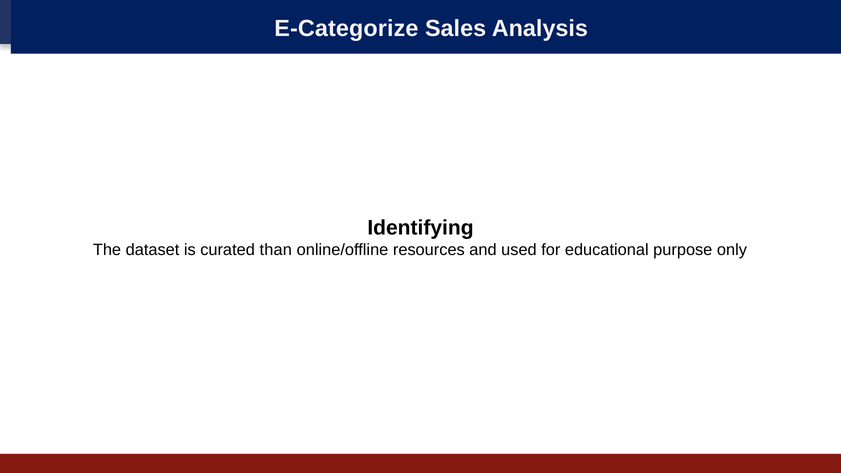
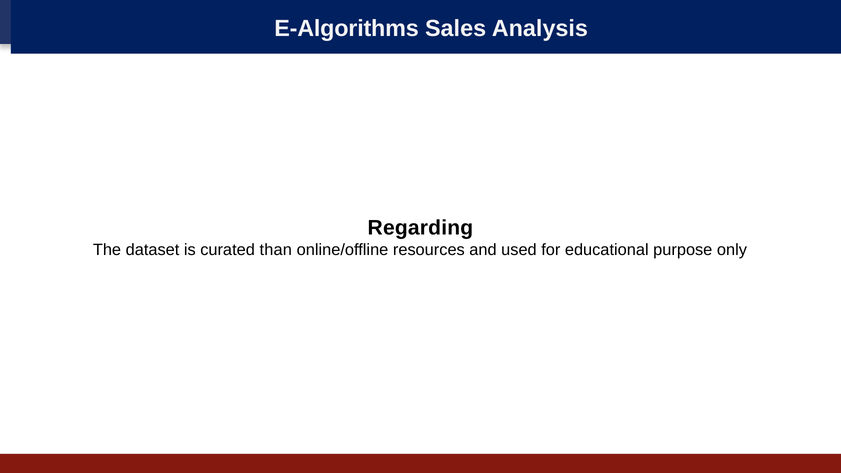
E-Categorize: E-Categorize -> E-Algorithms
Identifying: Identifying -> Regarding
